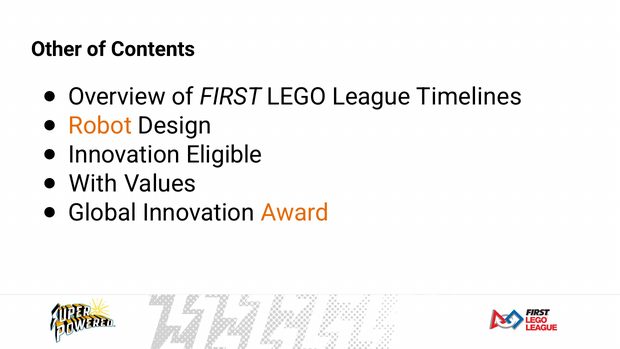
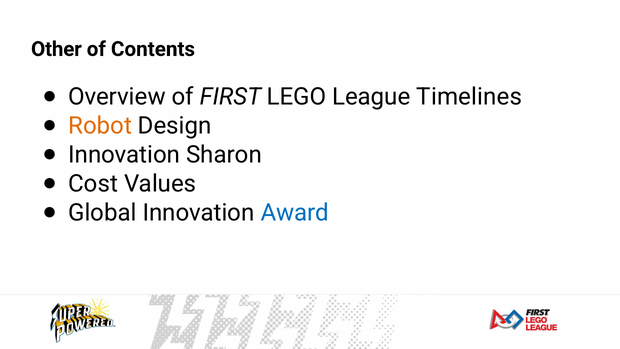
Eligible: Eligible -> Sharon
With: With -> Cost
Award colour: orange -> blue
